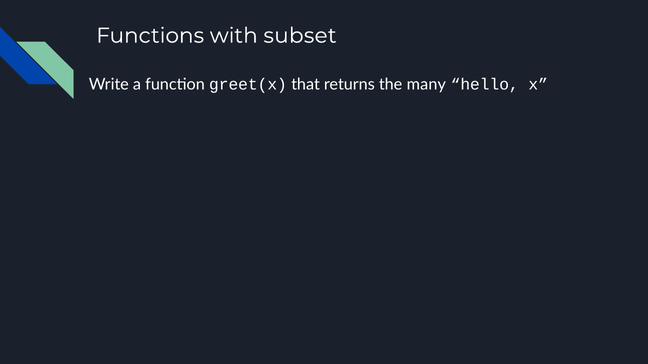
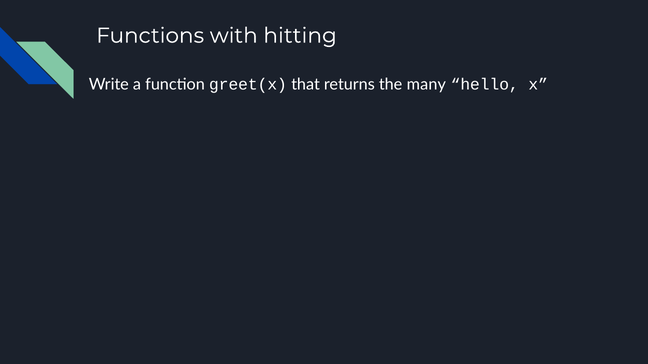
subset: subset -> hitting
